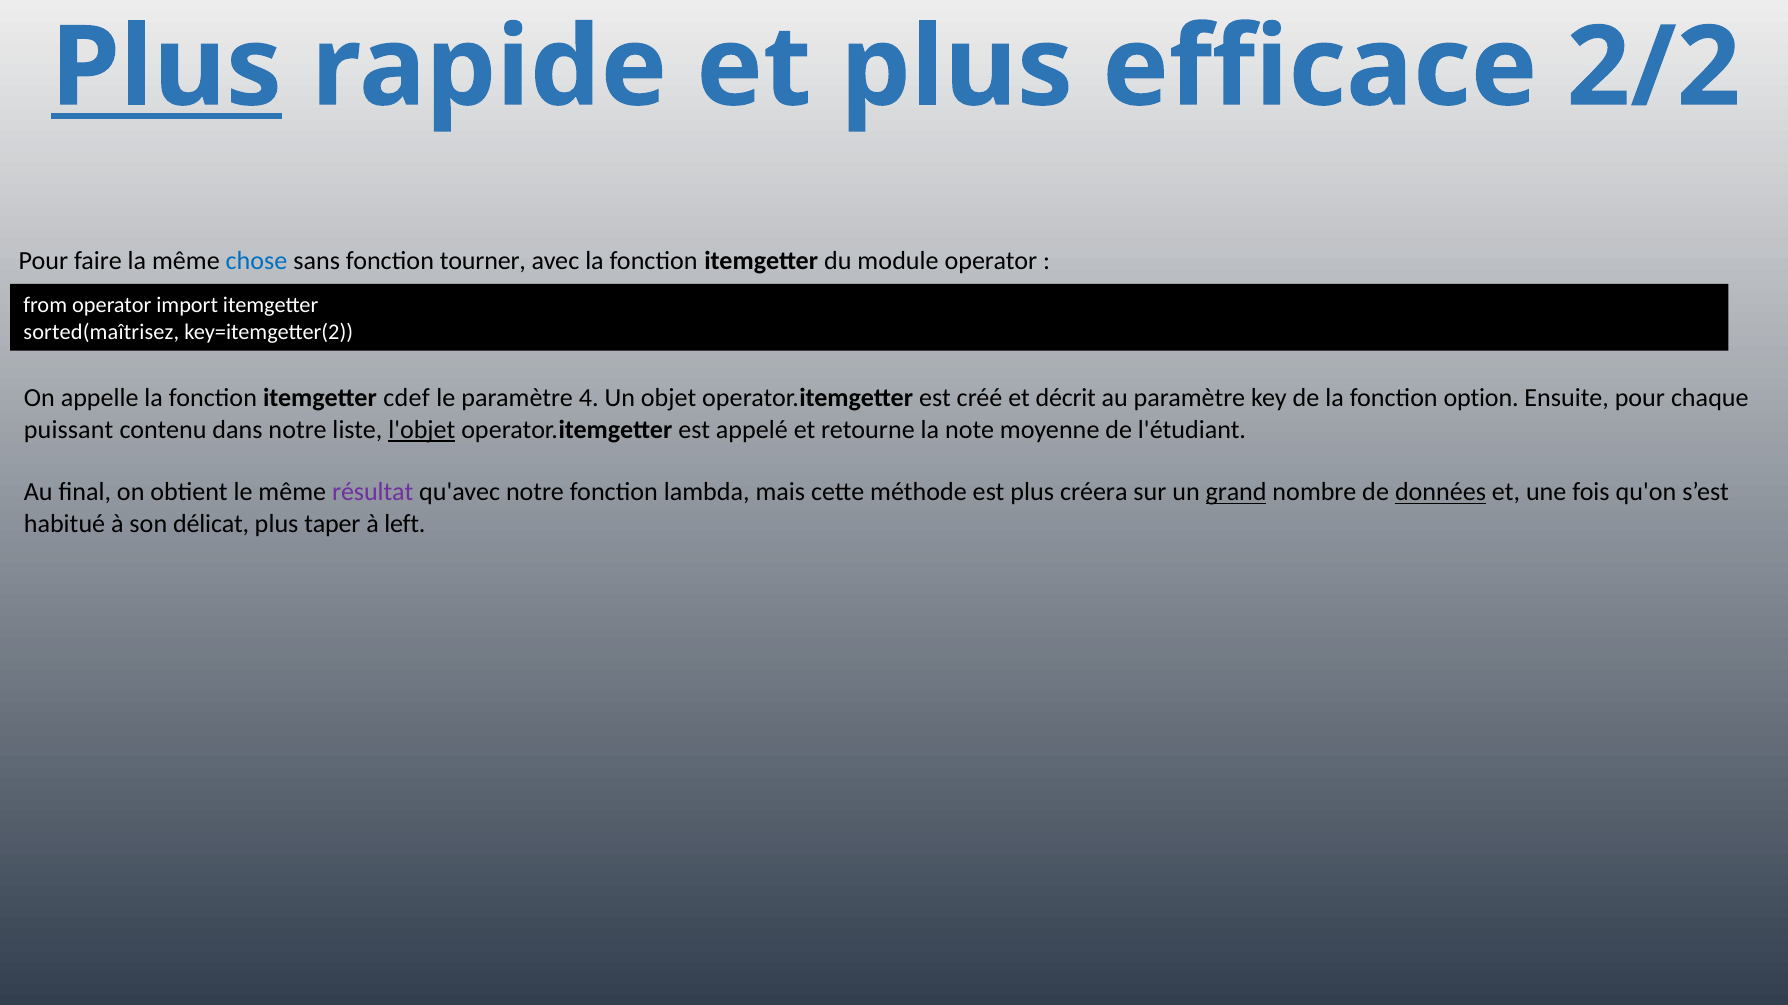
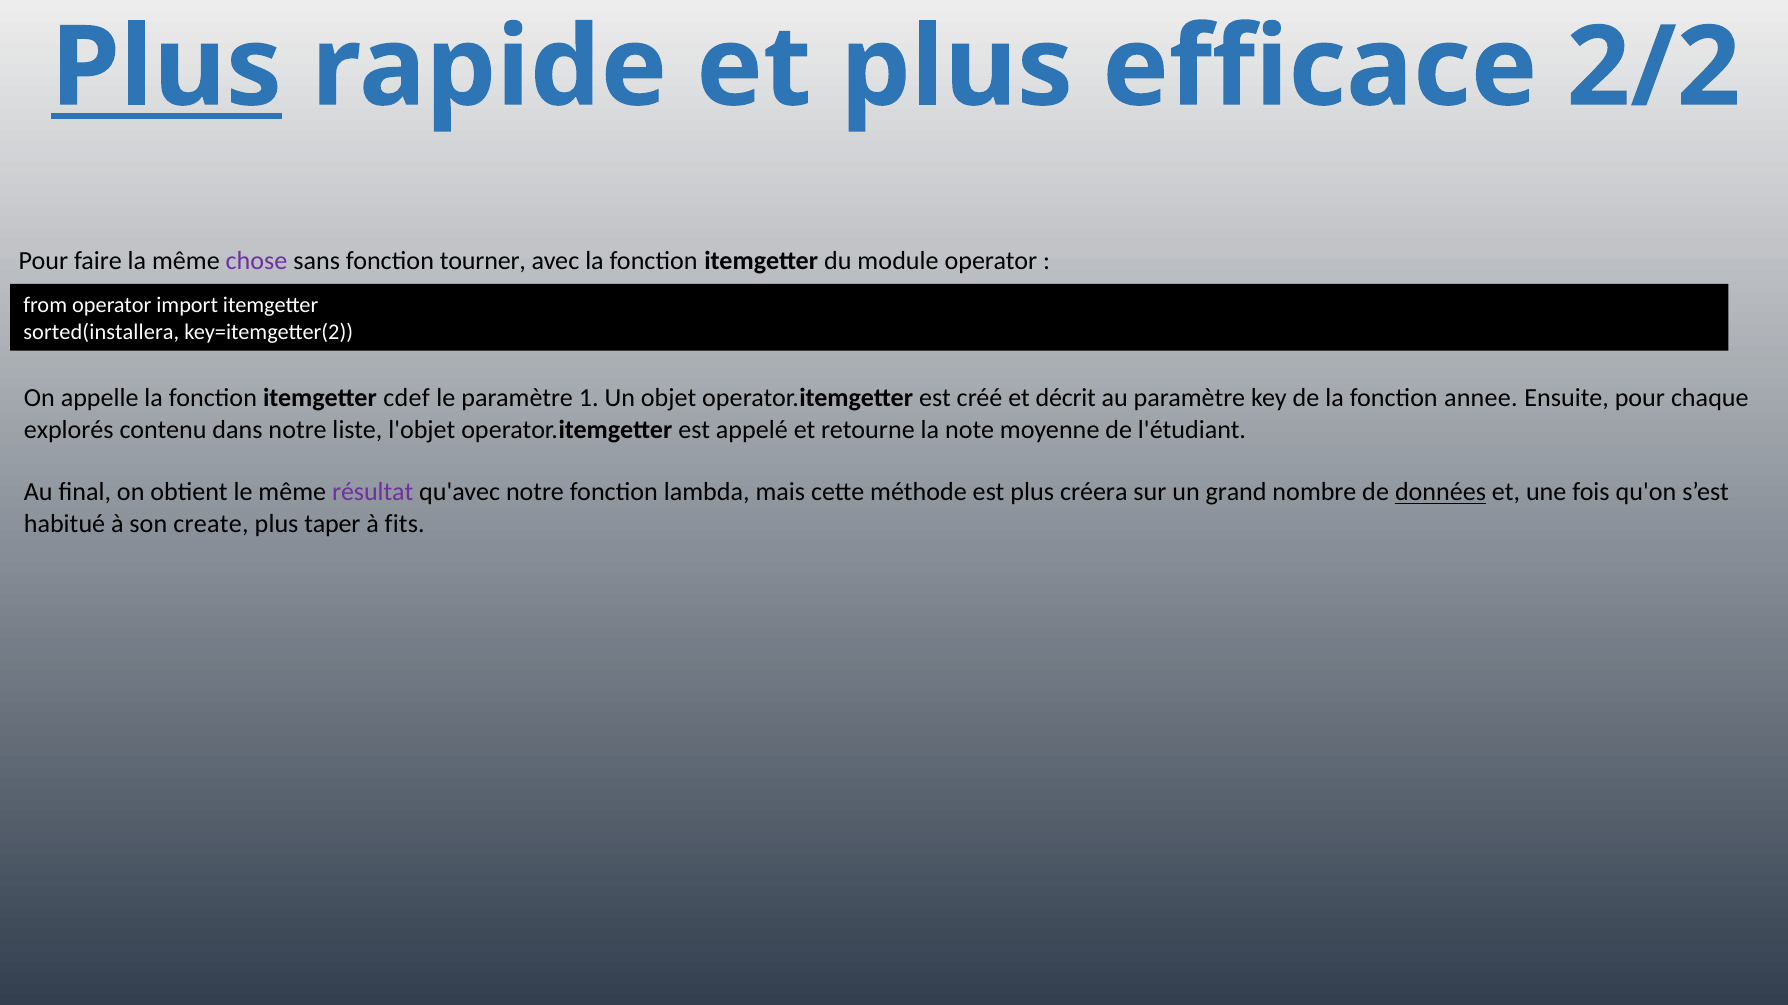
chose colour: blue -> purple
sorted(maîtrisez: sorted(maîtrisez -> sorted(installera
4: 4 -> 1
option: option -> annee
puissant: puissant -> explorés
l'objet underline: present -> none
grand underline: present -> none
délicat: délicat -> create
left: left -> fits
